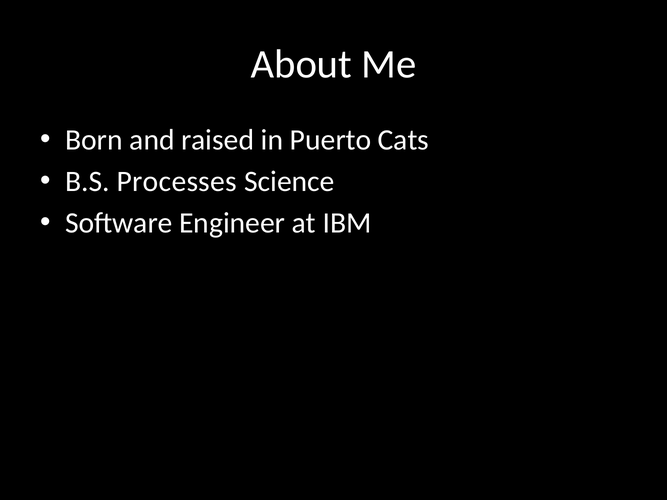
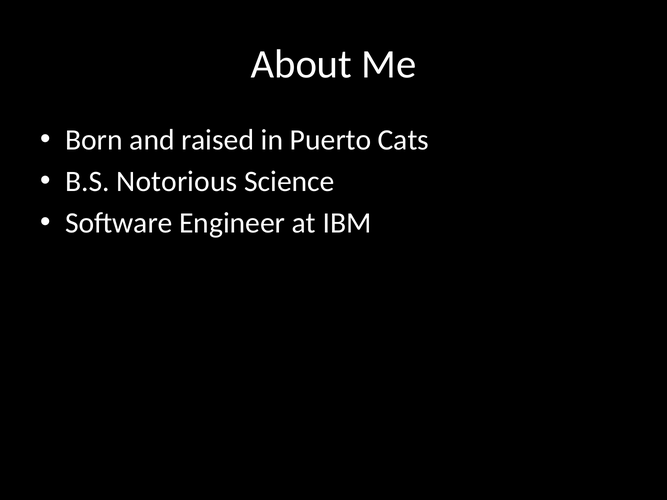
Processes: Processes -> Notorious
